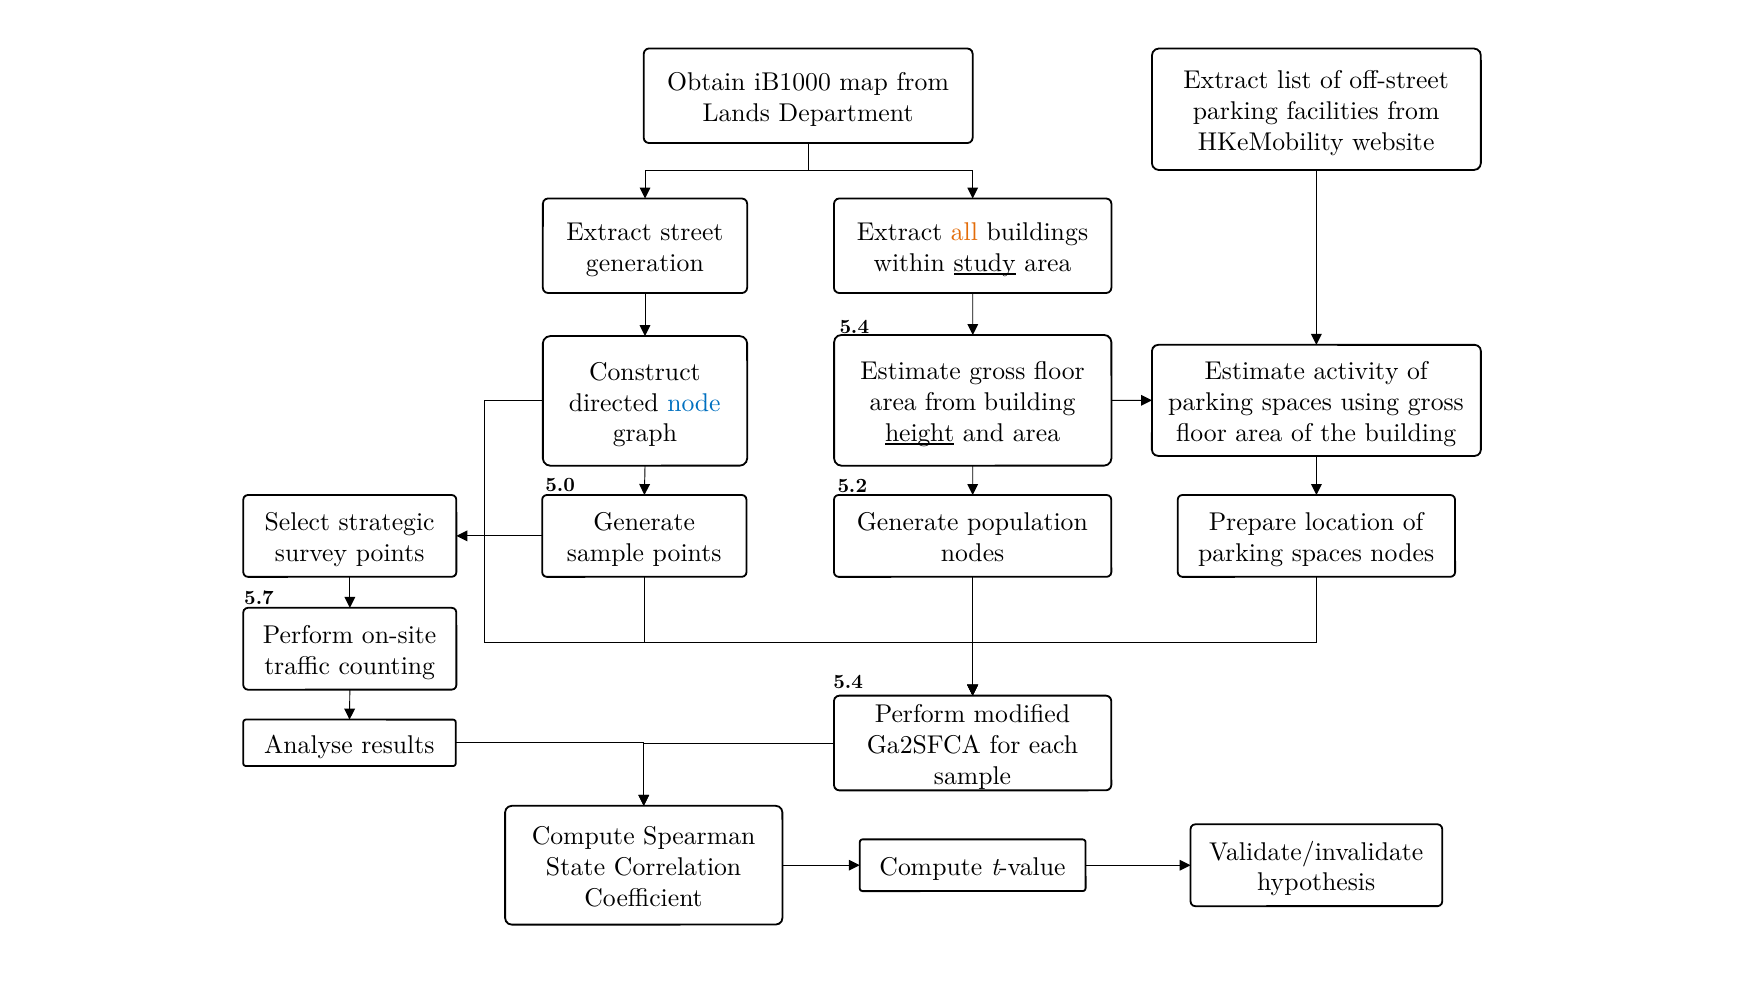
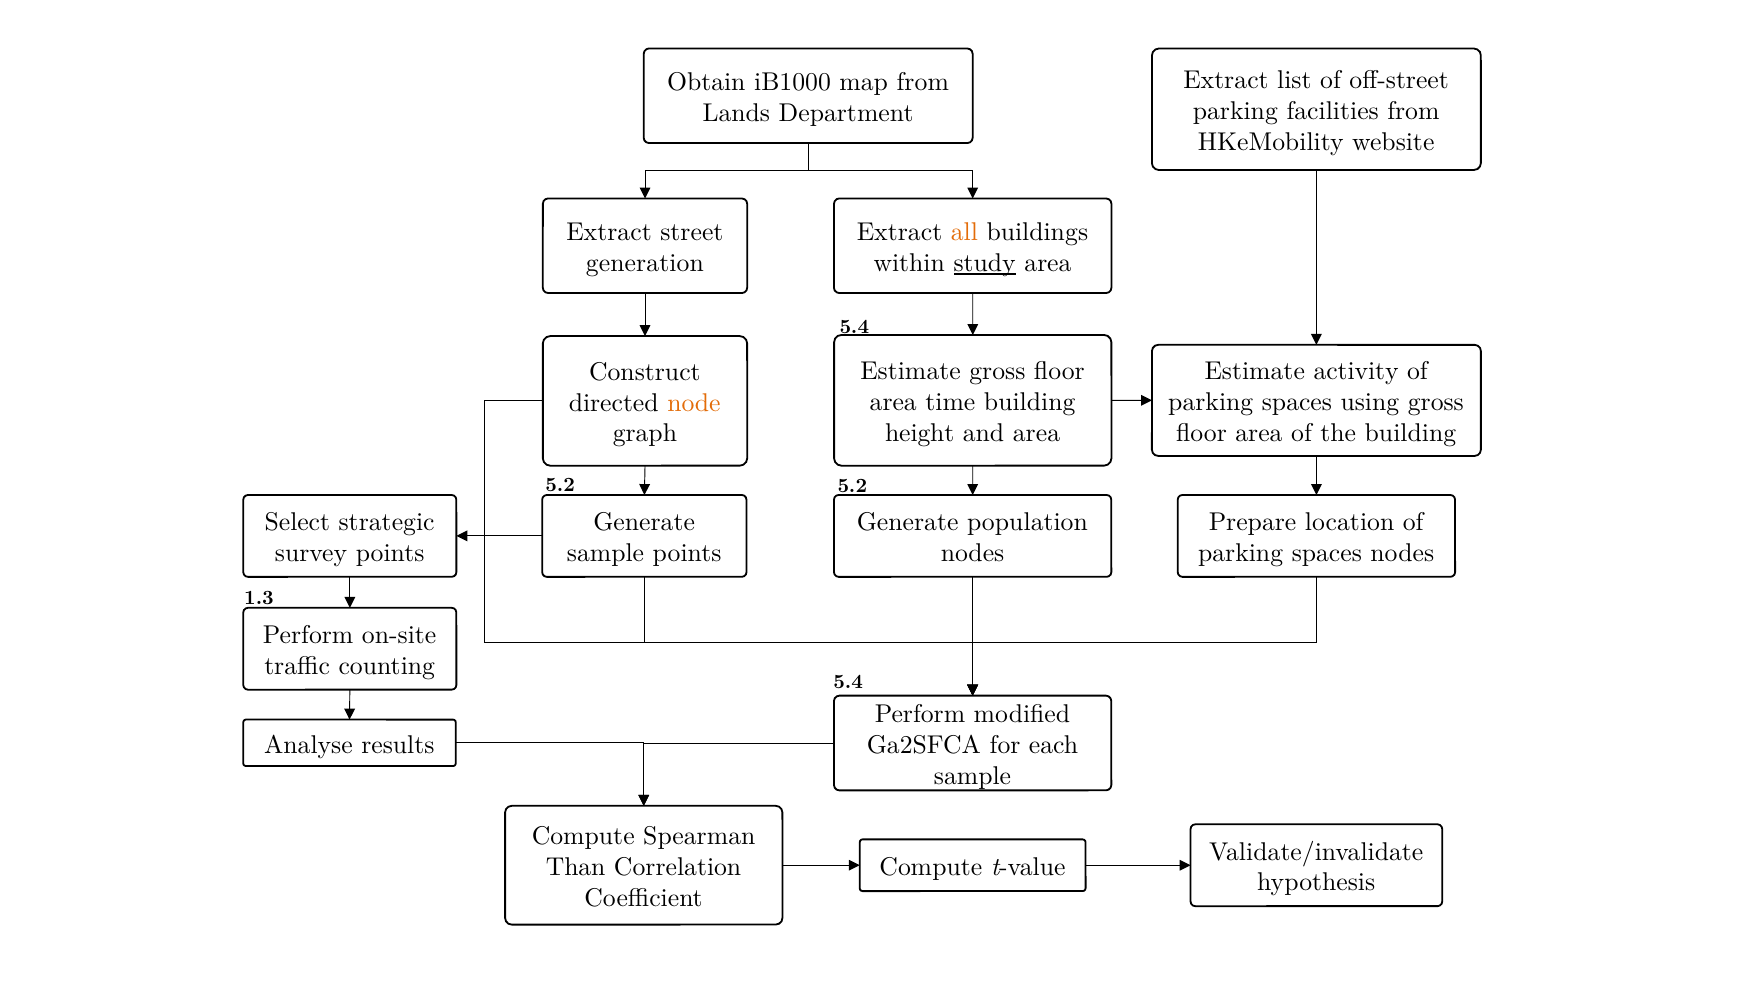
area from: from -> time
node colour: blue -> orange
height underline: present -> none
5.0 at (560, 485): 5.0 -> 5.2
5.7: 5.7 -> 1.3
State: State -> Than
